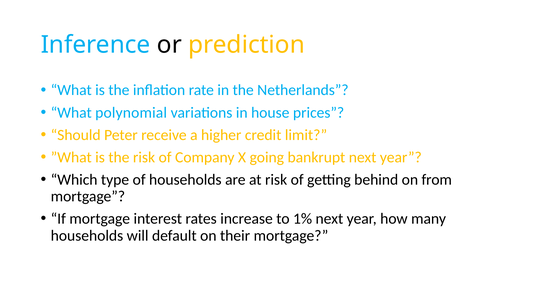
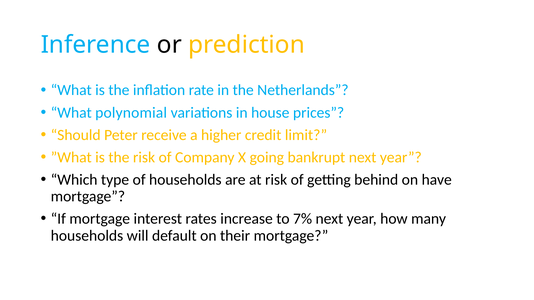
from: from -> have
1%: 1% -> 7%
